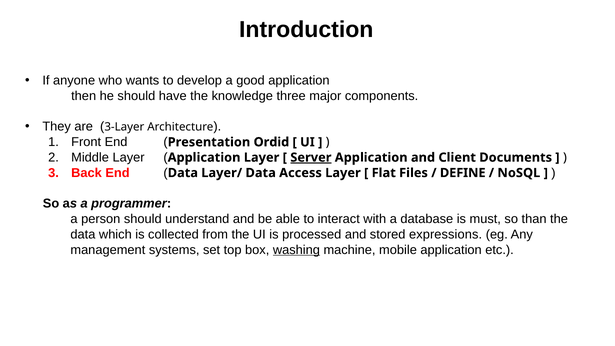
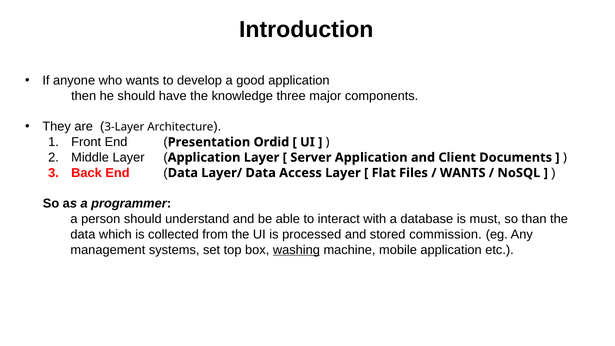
Server underline: present -> none
DEFINE at (463, 173): DEFINE -> WANTS
expressions: expressions -> commission
